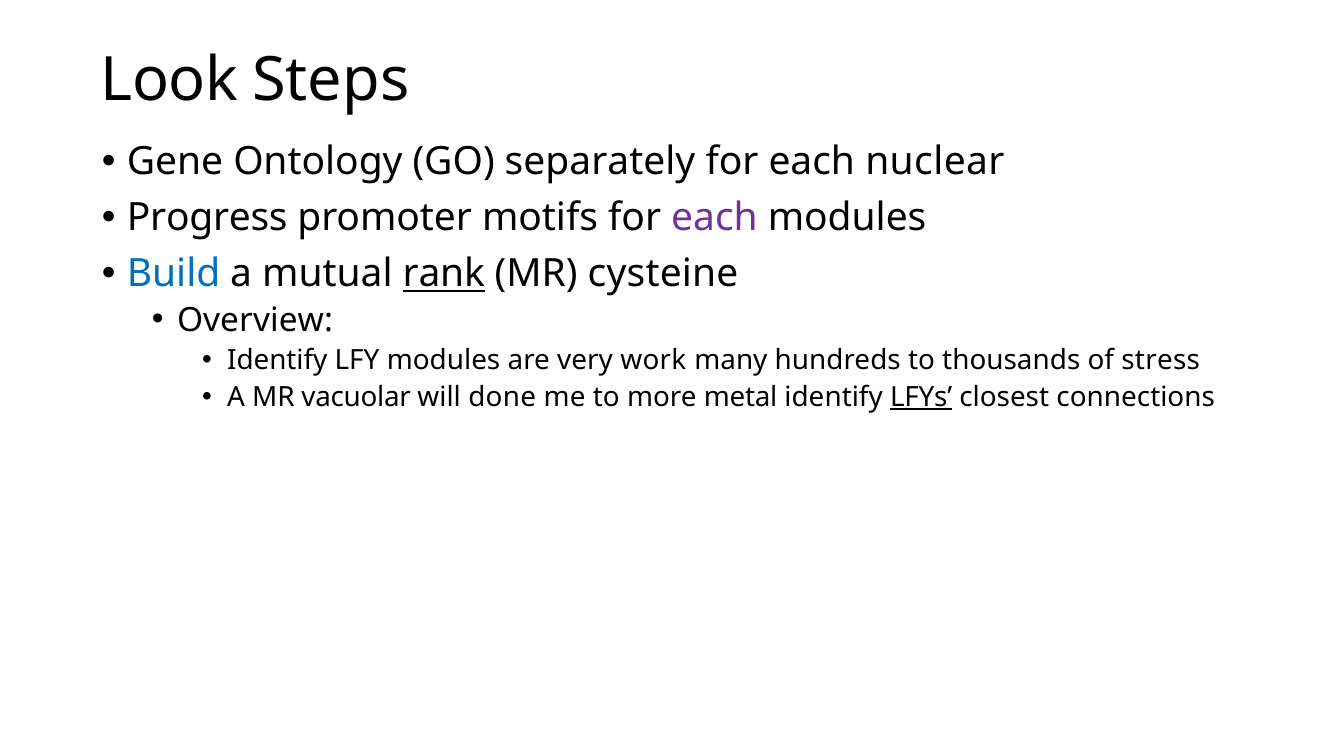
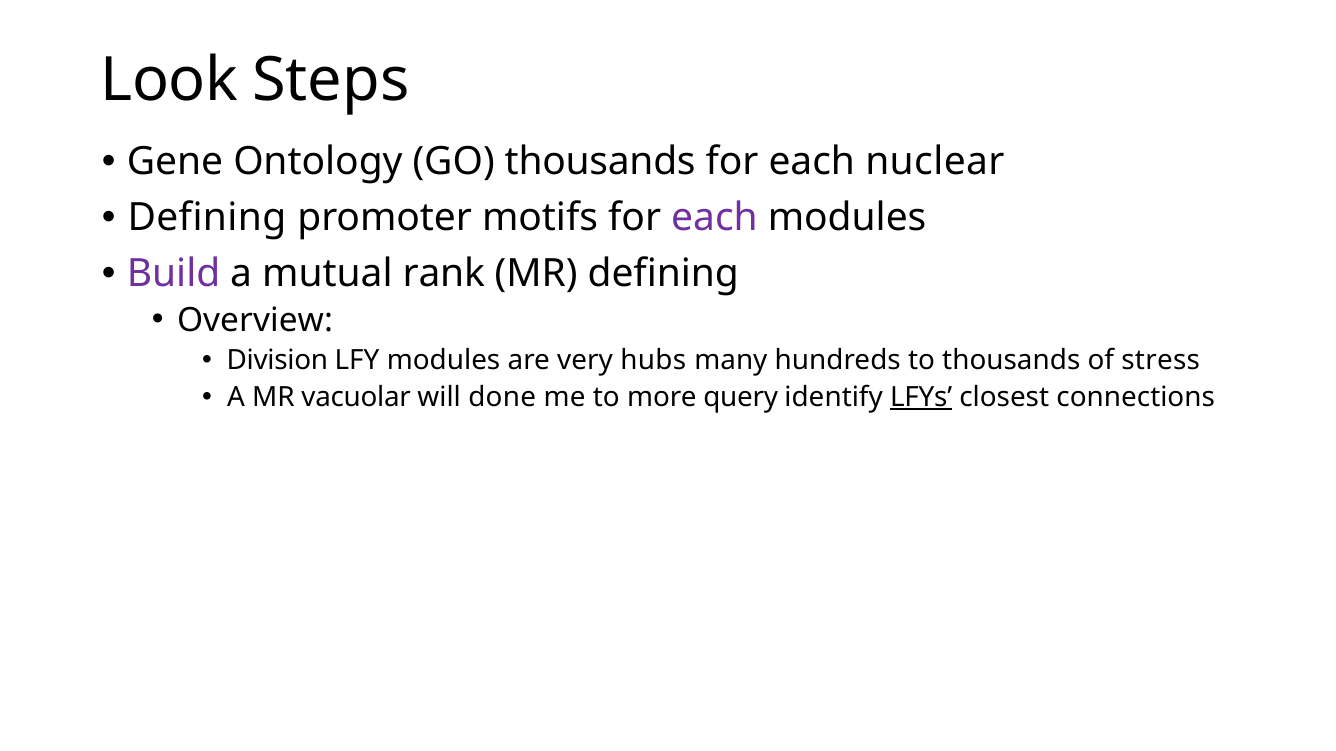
GO separately: separately -> thousands
Progress at (207, 218): Progress -> Defining
Build colour: blue -> purple
rank underline: present -> none
MR cysteine: cysteine -> defining
Identify at (277, 360): Identify -> Division
work: work -> hubs
metal: metal -> query
